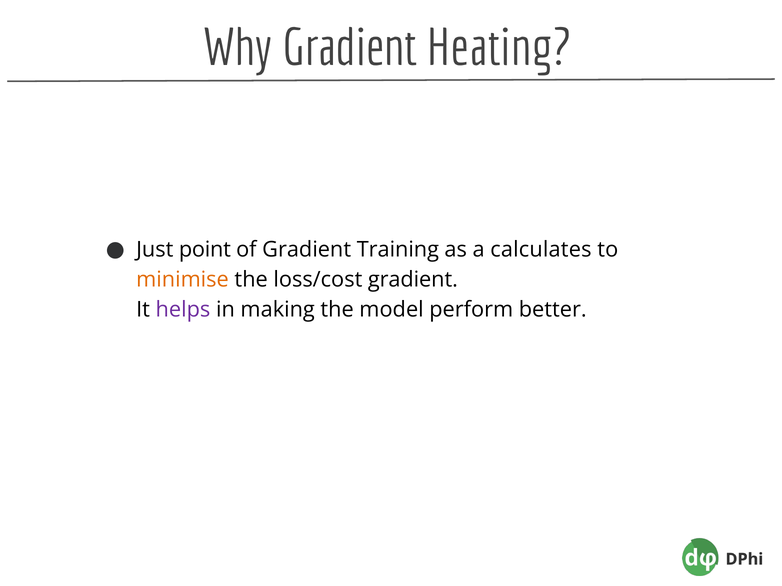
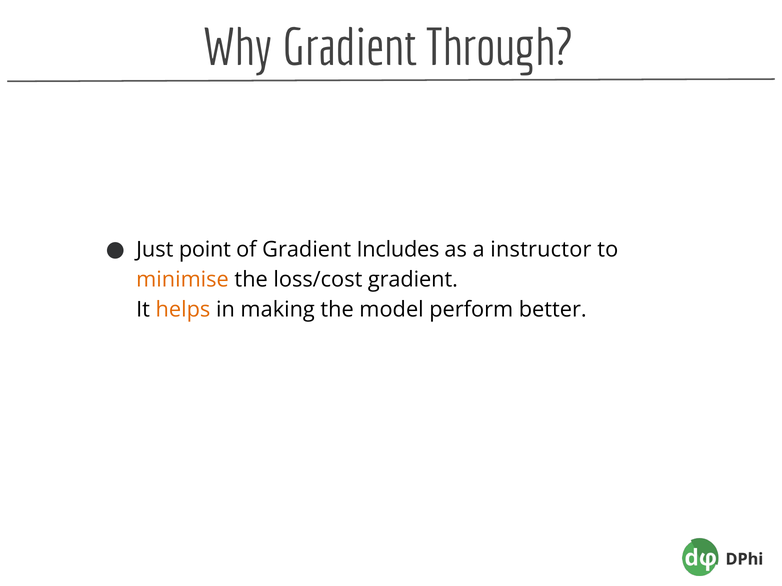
Heating: Heating -> Through
Training: Training -> Includes
calculates: calculates -> instructor
helps colour: purple -> orange
